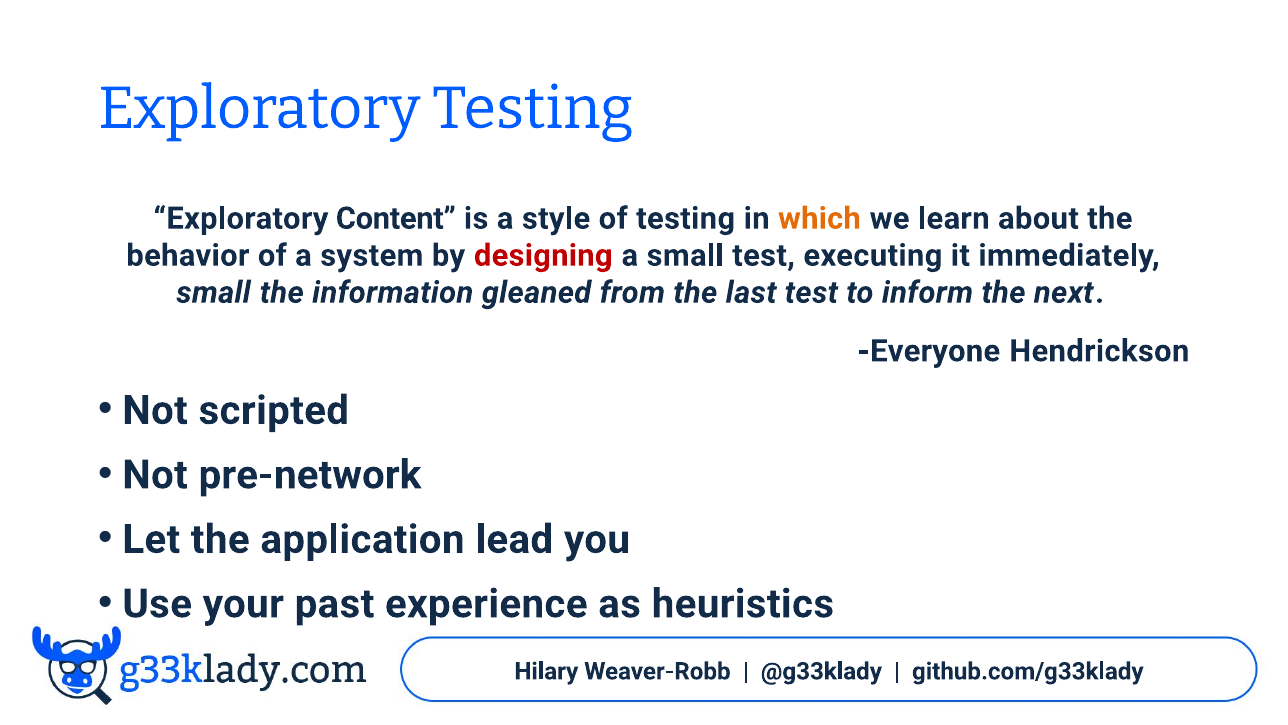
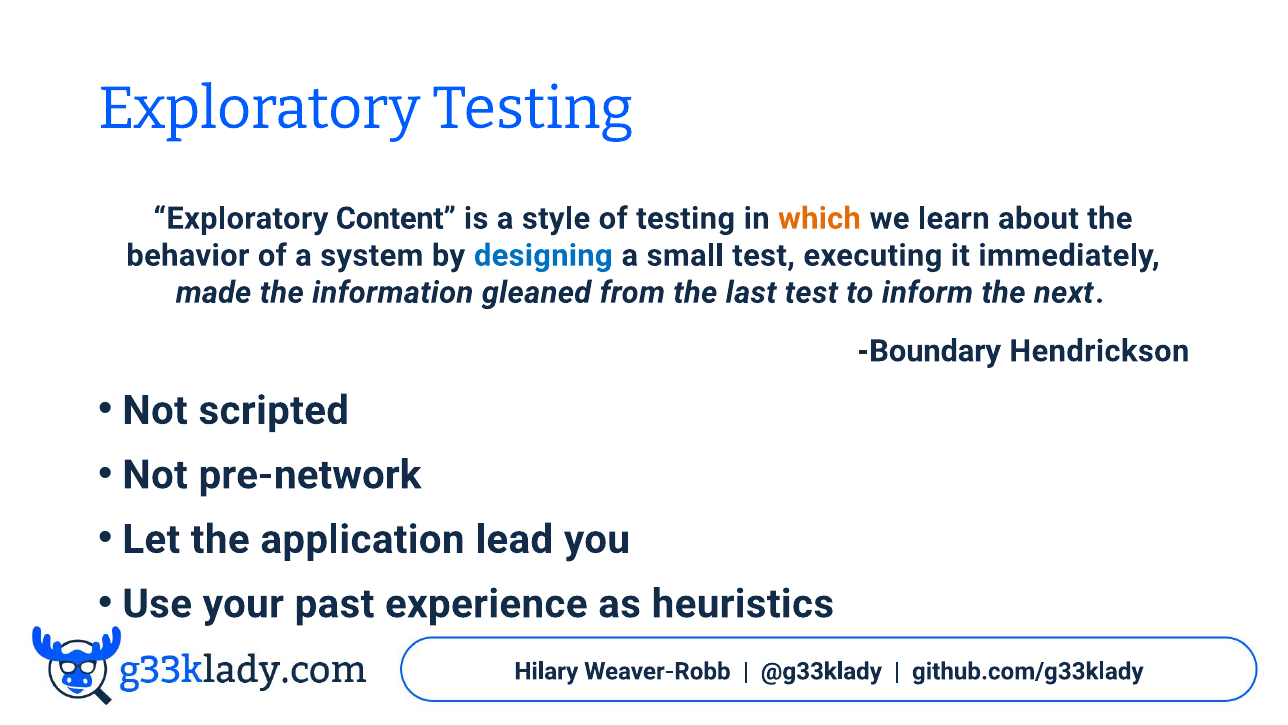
designing colour: red -> blue
small at (213, 292): small -> made
Everyone: Everyone -> Boundary
